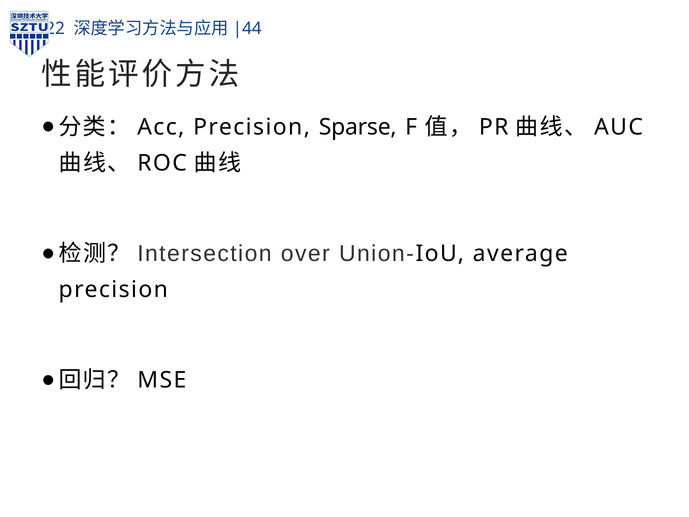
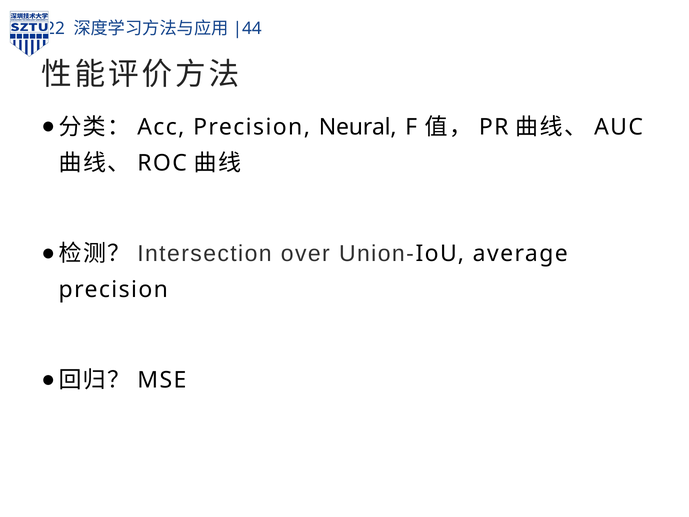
Sparse: Sparse -> Neural
